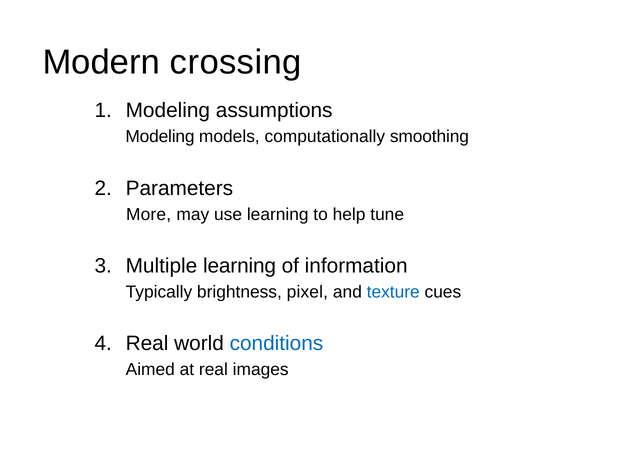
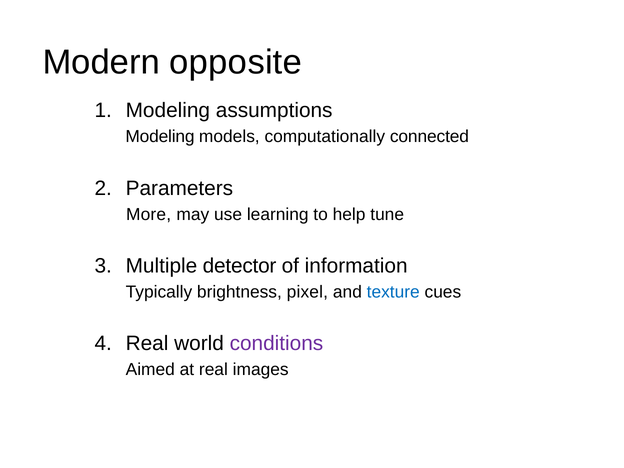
crossing: crossing -> opposite
smoothing: smoothing -> connected
Multiple learning: learning -> detector
conditions colour: blue -> purple
